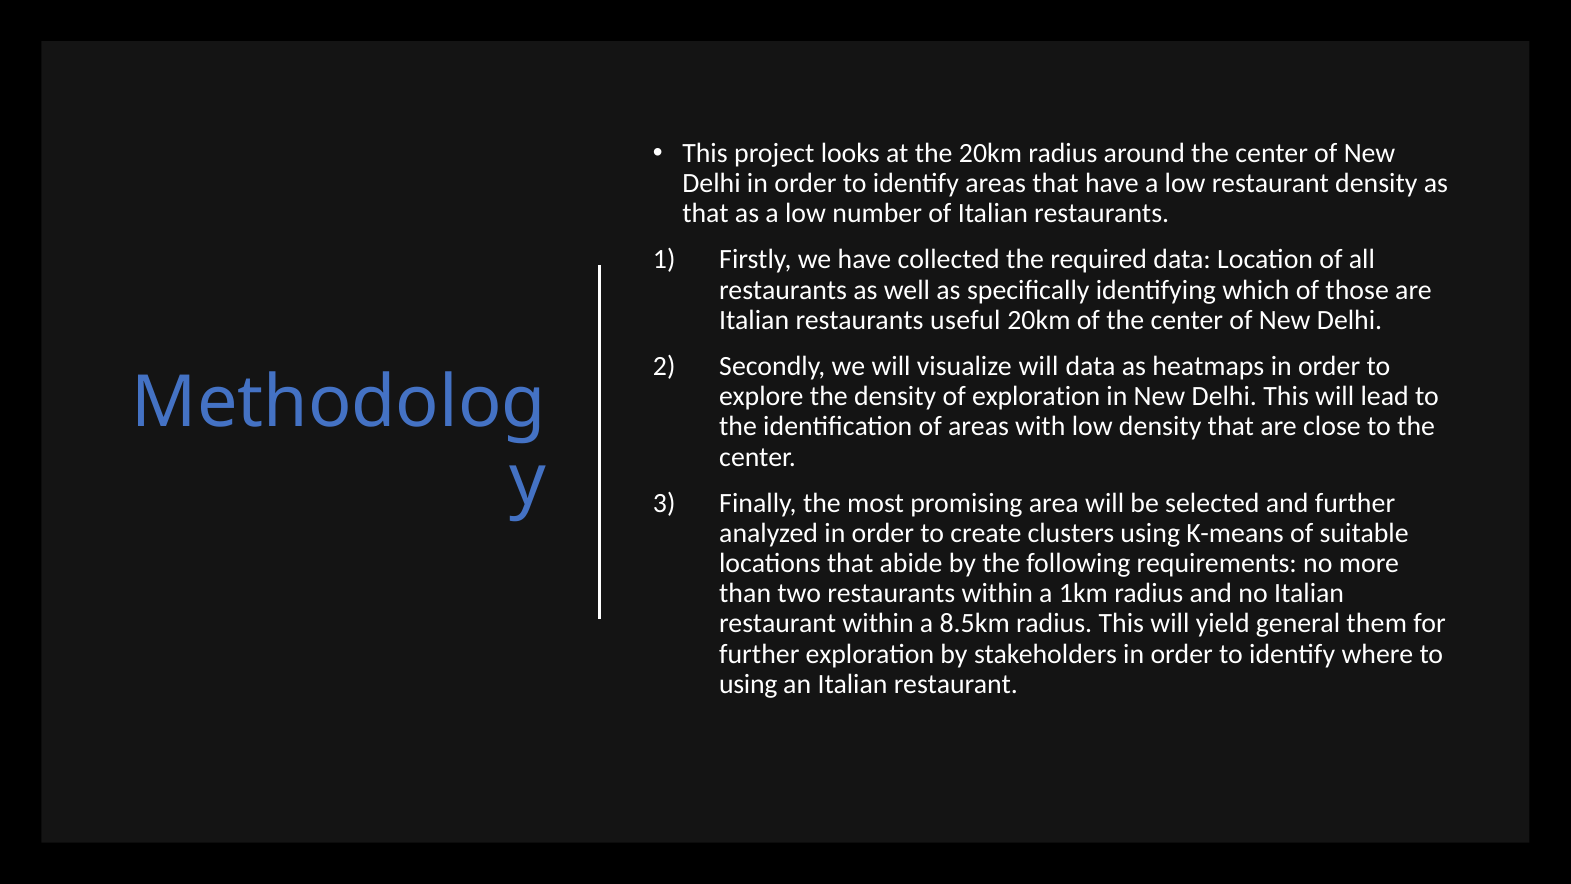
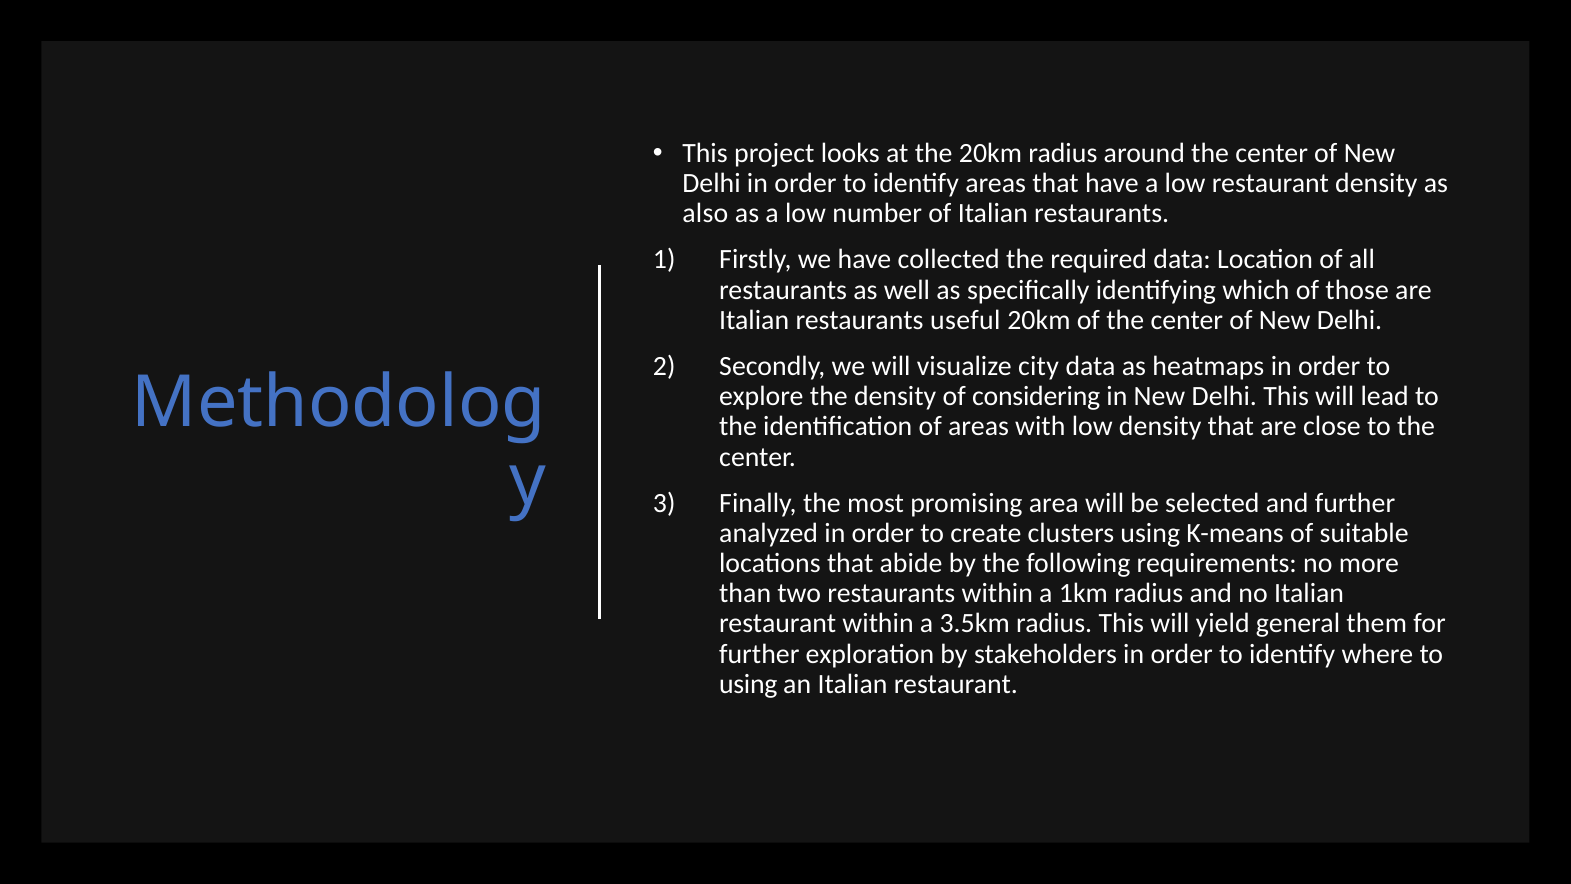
that at (706, 213): that -> also
visualize will: will -> city
of exploration: exploration -> considering
8.5km: 8.5km -> 3.5km
